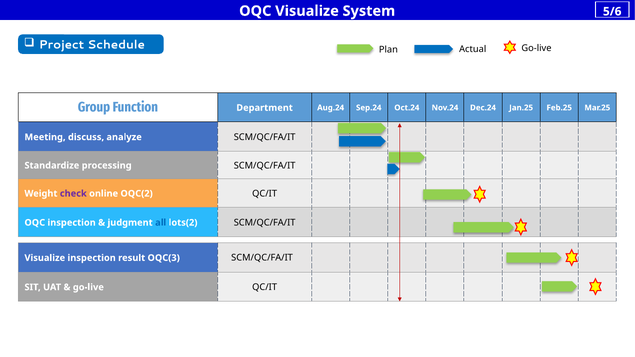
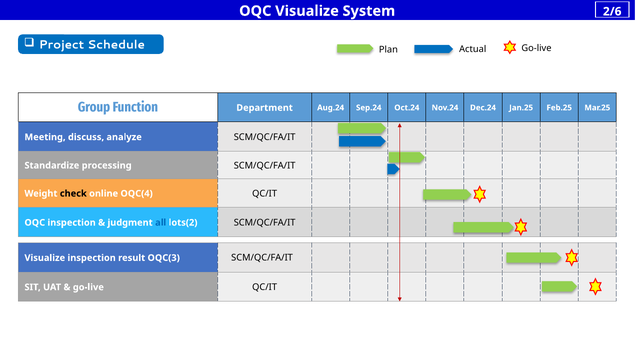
5/6: 5/6 -> 2/6
check colour: purple -> black
OQC(2: OQC(2 -> OQC(4
